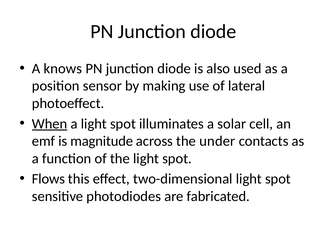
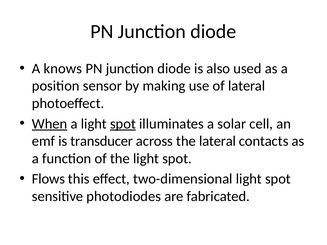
spot at (123, 124) underline: none -> present
magnitude: magnitude -> transducer
the under: under -> lateral
